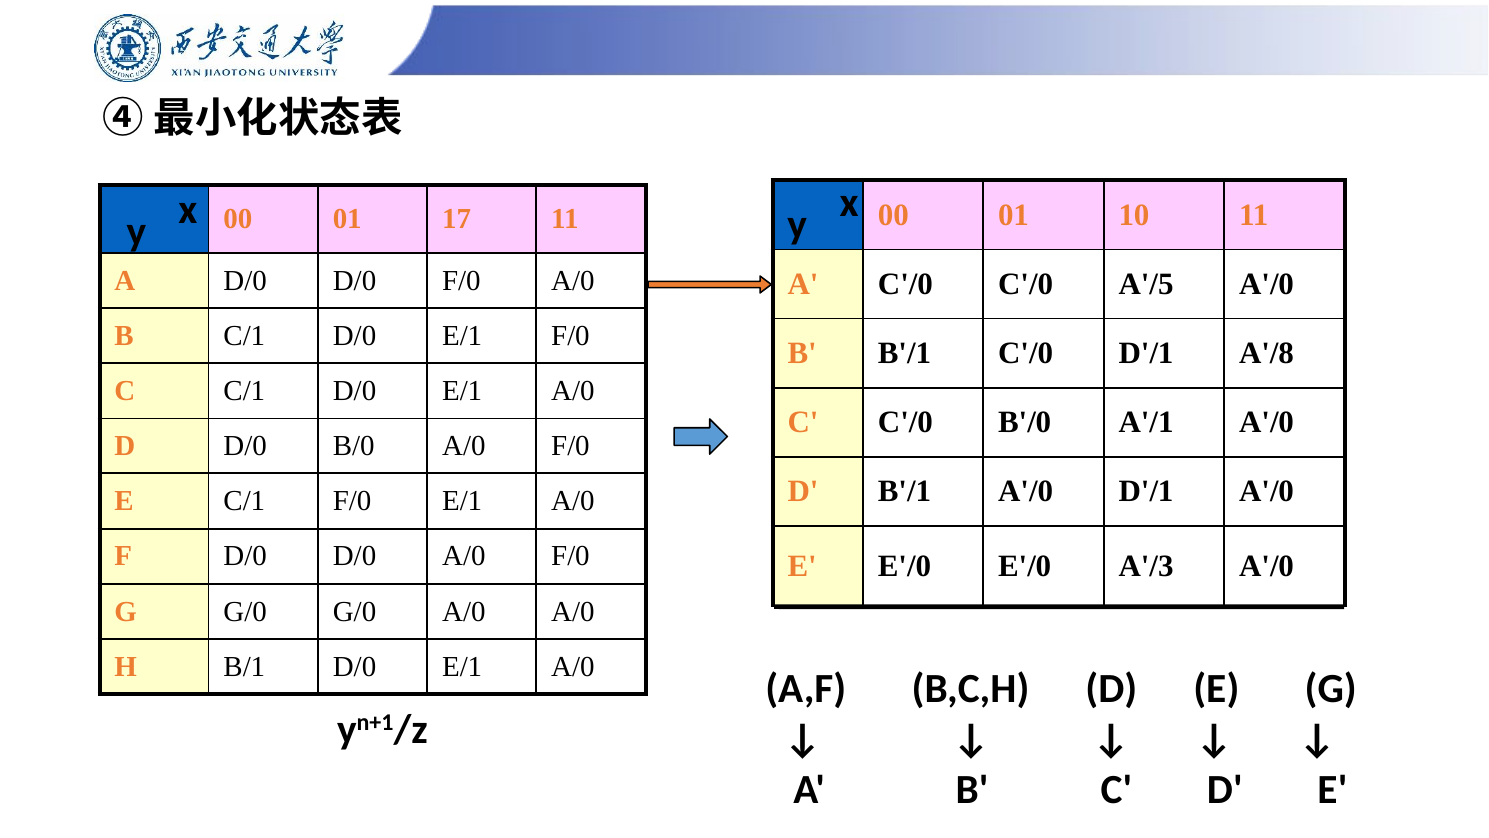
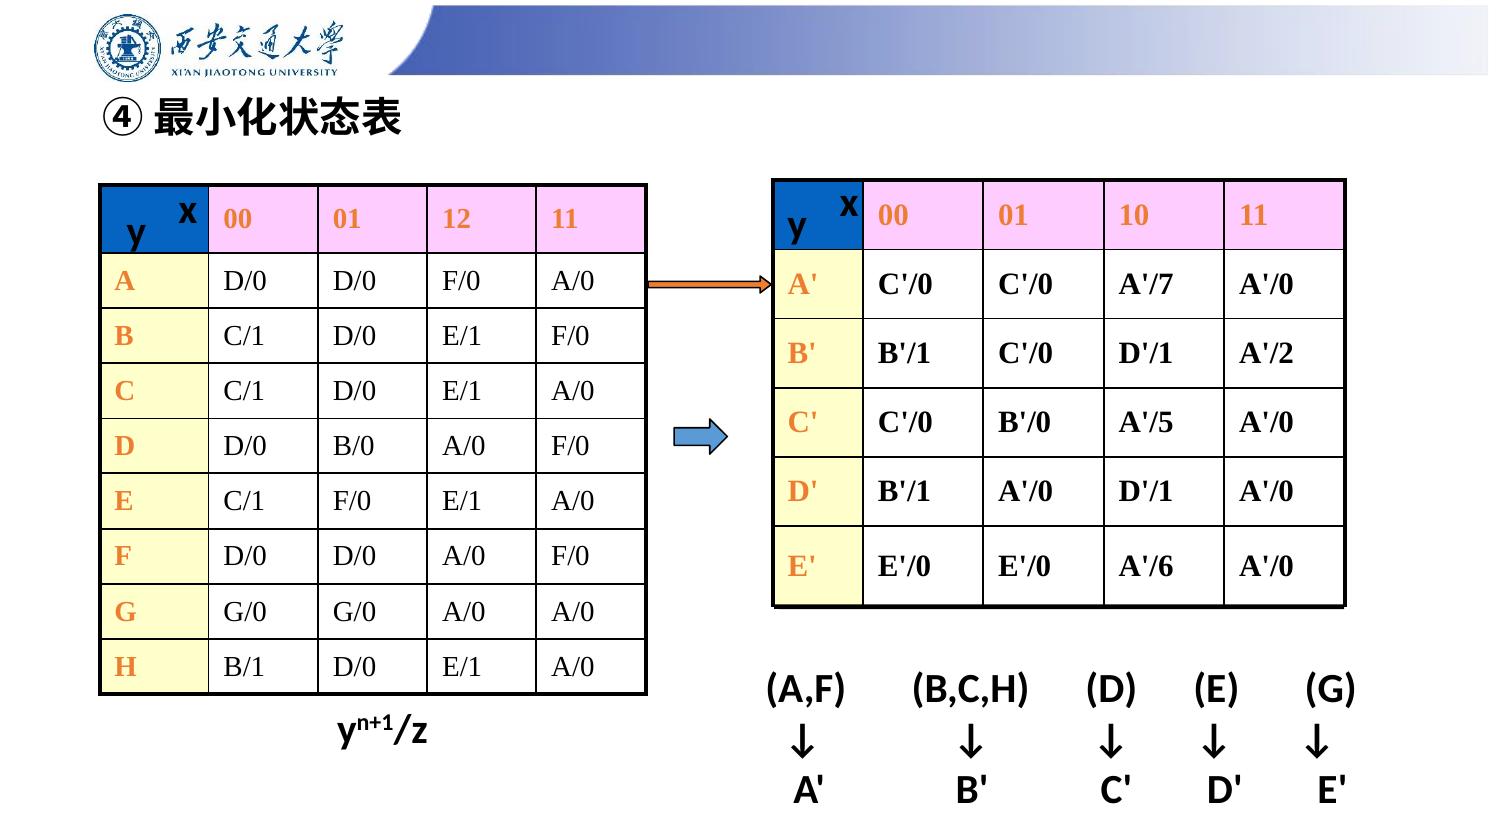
17: 17 -> 12
A'/5: A'/5 -> A'/7
A'/8: A'/8 -> A'/2
A'/1: A'/1 -> A'/5
A'/3: A'/3 -> A'/6
